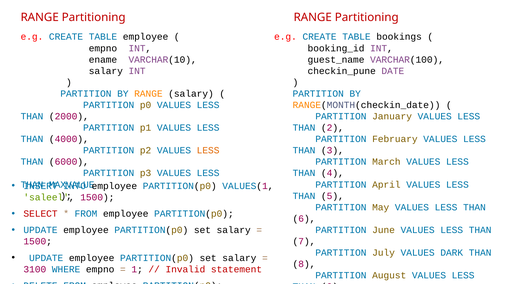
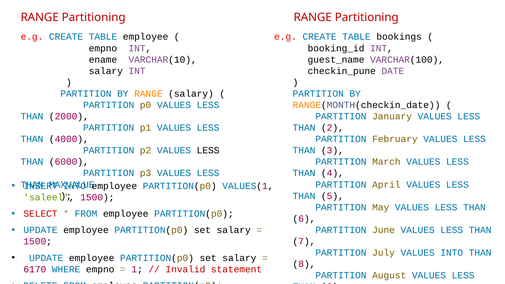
LESS at (208, 151) colour: orange -> black
VALUES DARK: DARK -> INTO
3100: 3100 -> 6170
